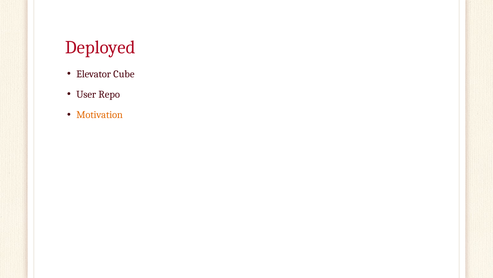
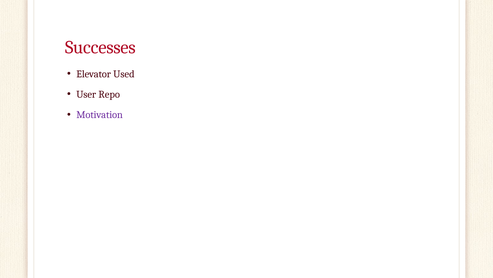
Deployed: Deployed -> Successes
Cube: Cube -> Used
Motivation colour: orange -> purple
